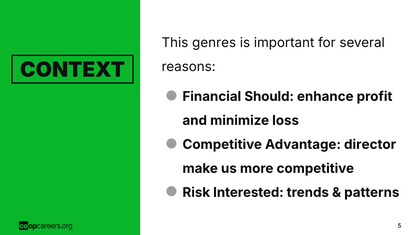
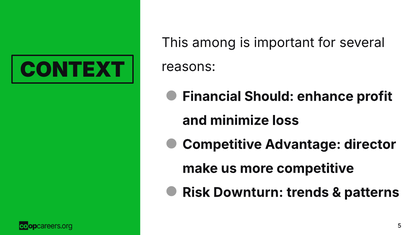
genres: genres -> among
Interested: Interested -> Downturn
